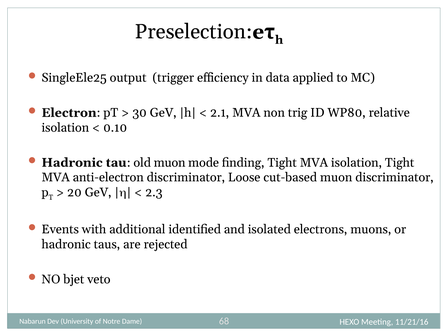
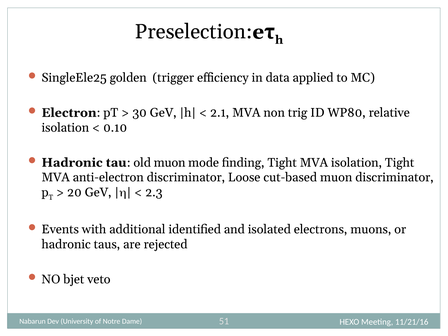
output: output -> golden
68: 68 -> 51
